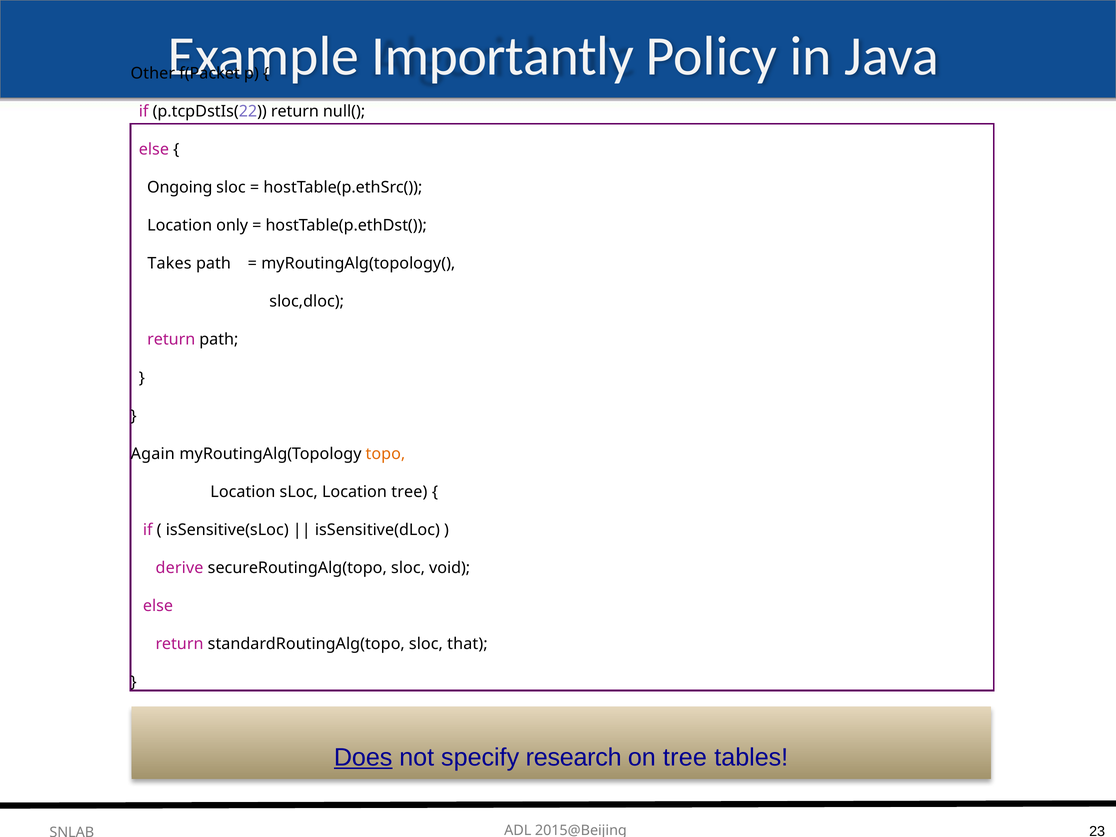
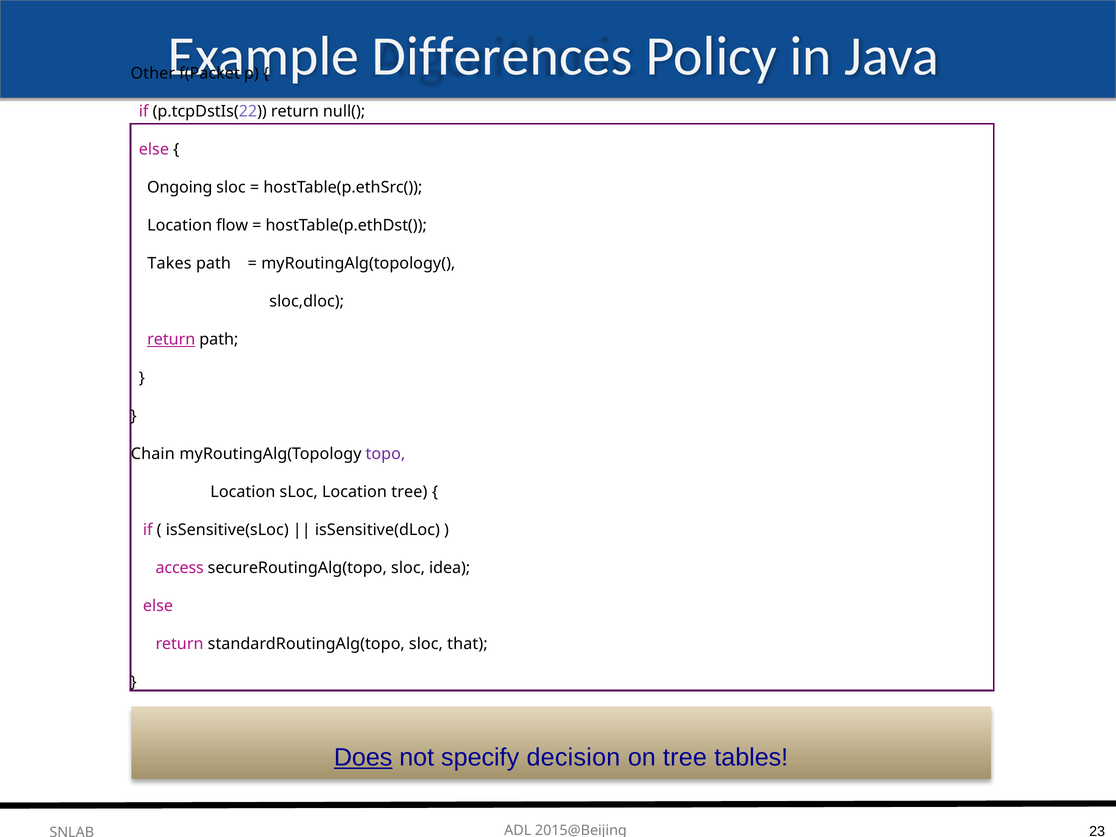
Importantly: Importantly -> Differences
only: only -> flow
return at (171, 340) underline: none -> present
Again: Again -> Chain
topo colour: orange -> purple
derive: derive -> access
void: void -> idea
research: research -> decision
